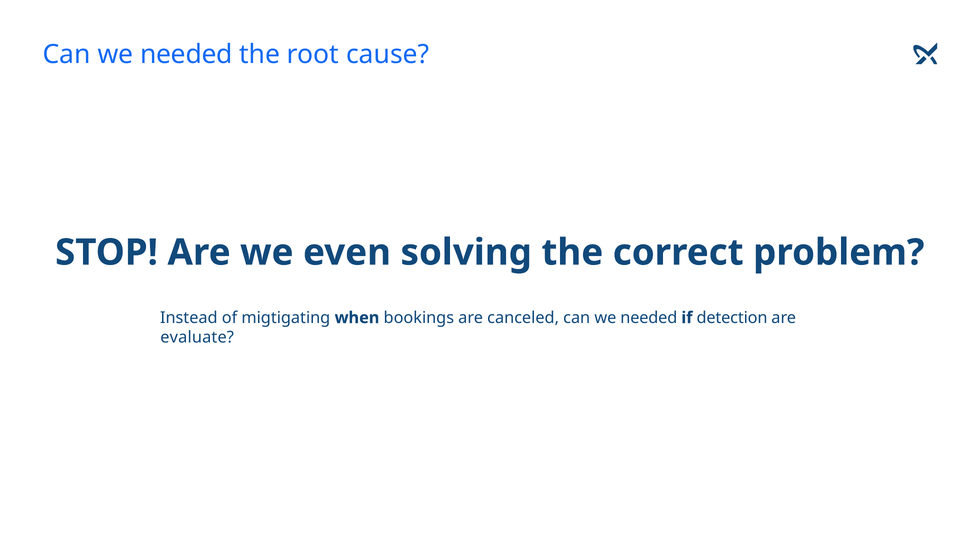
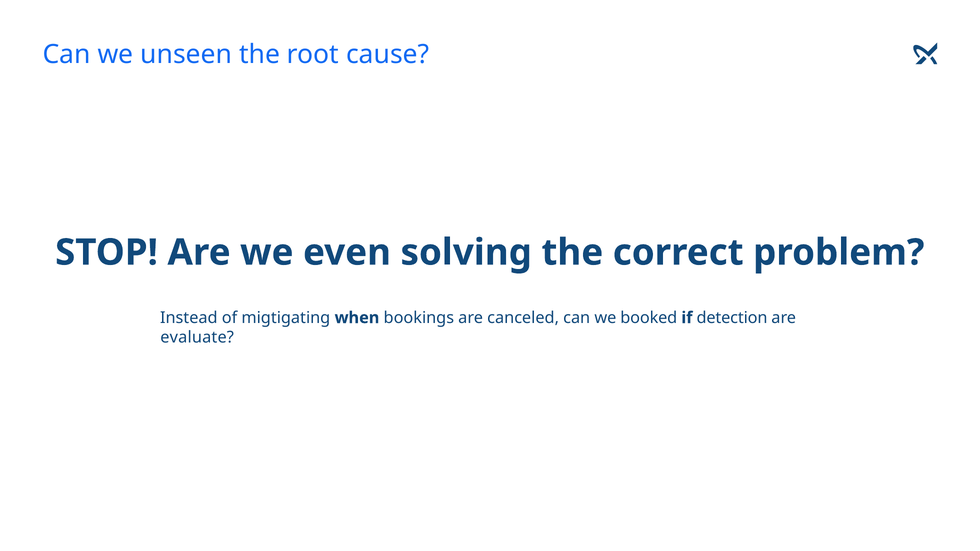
needed at (186, 55): needed -> unseen
canceled can we needed: needed -> booked
